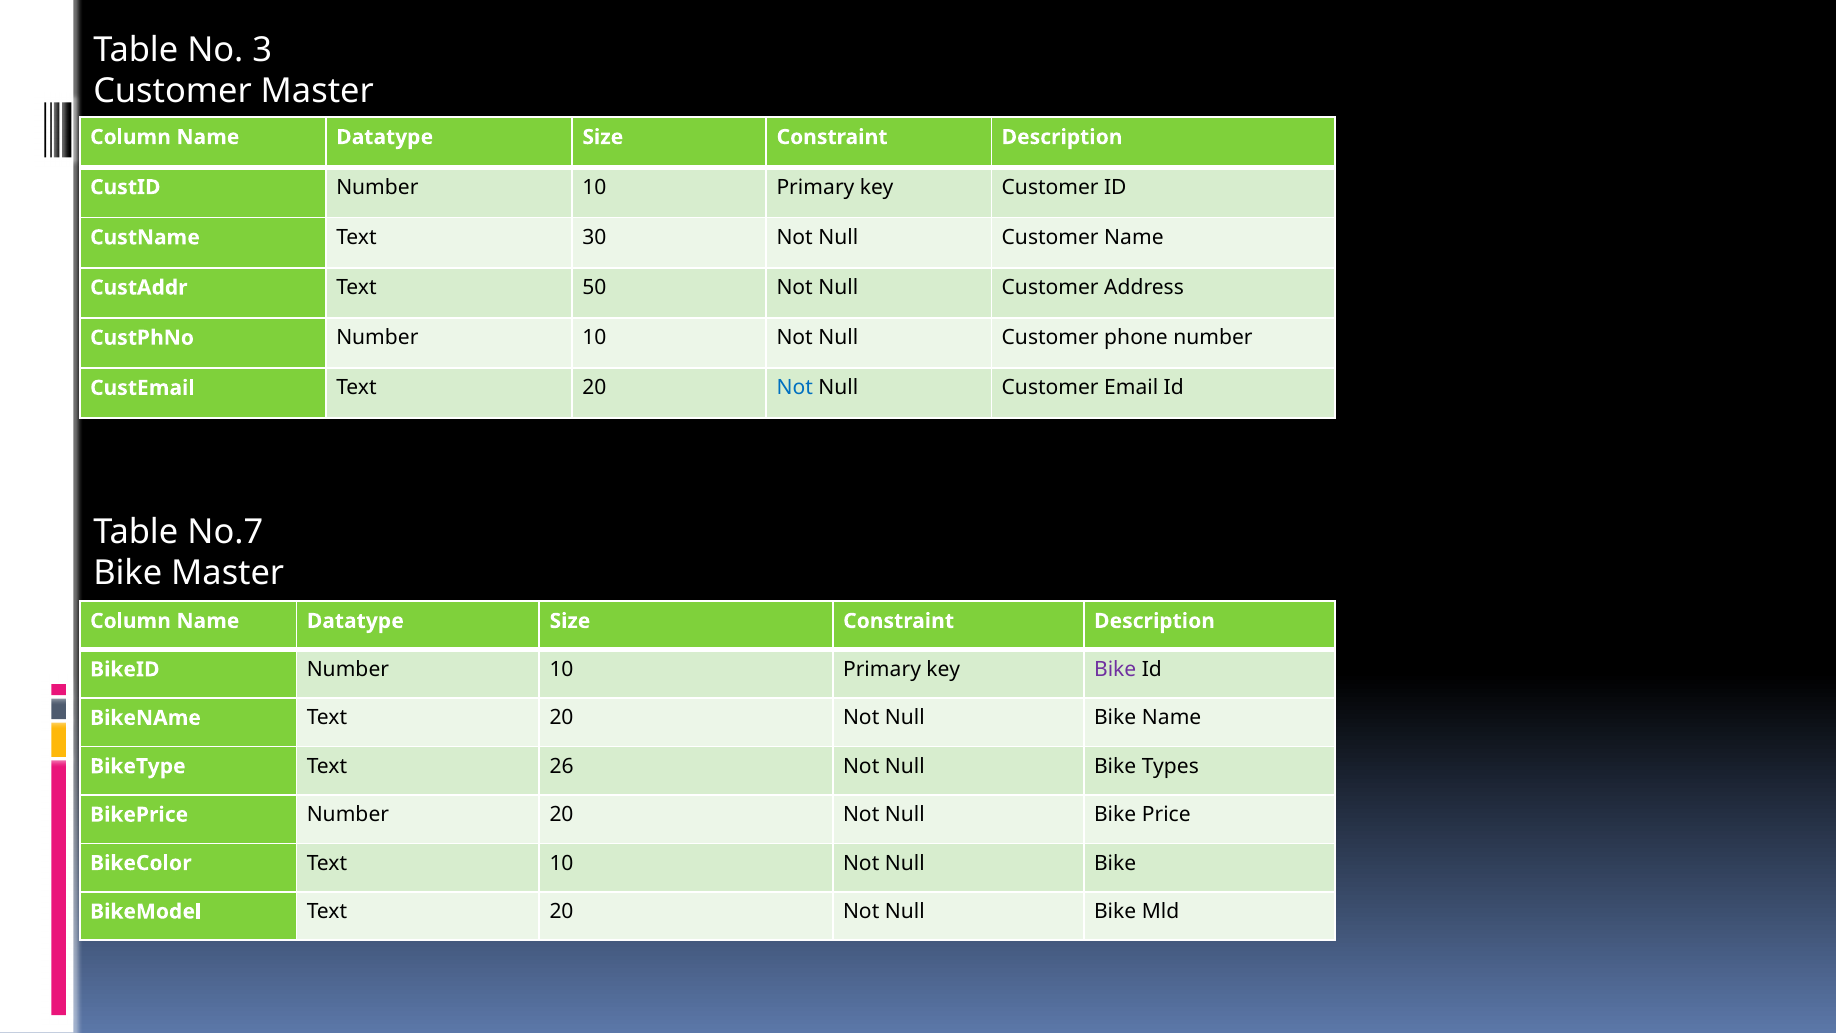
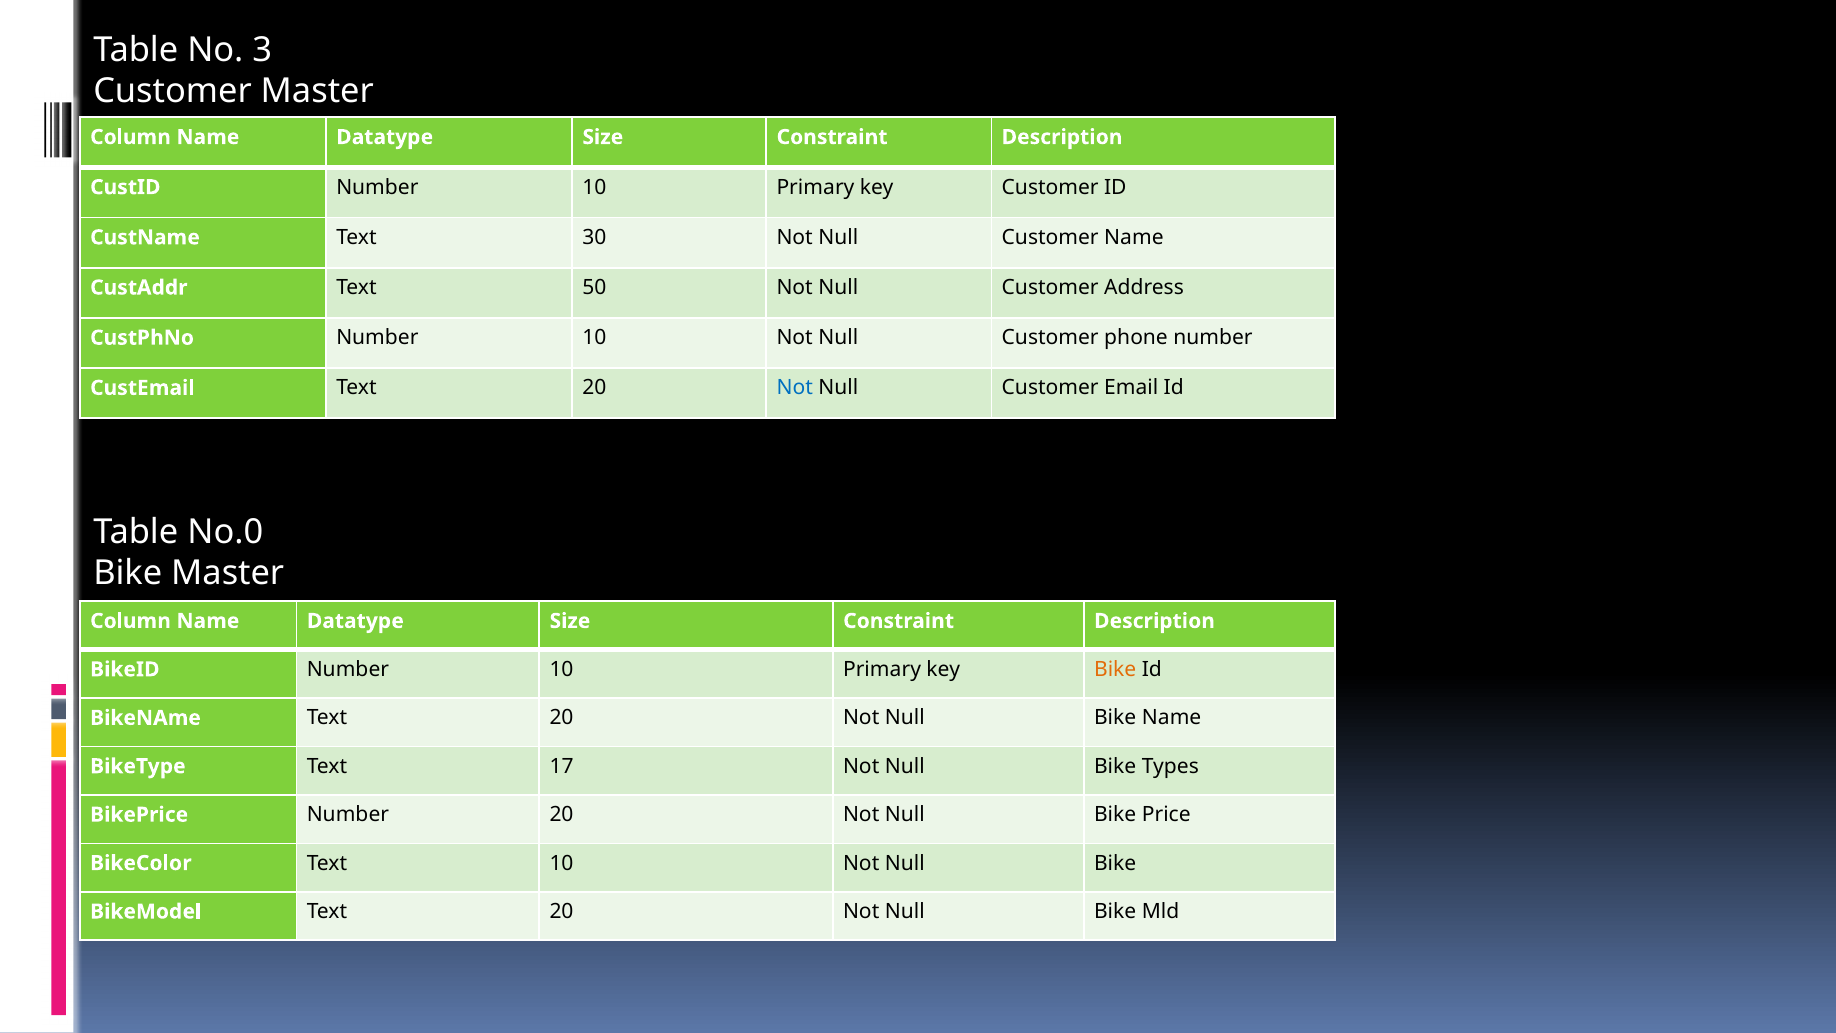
No.7: No.7 -> No.0
Bike at (1115, 669) colour: purple -> orange
26: 26 -> 17
